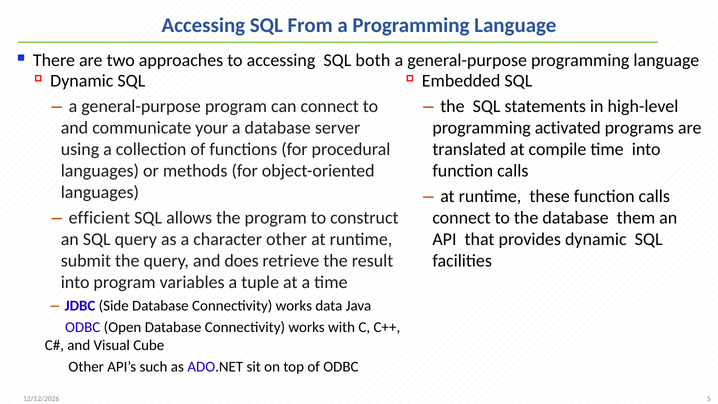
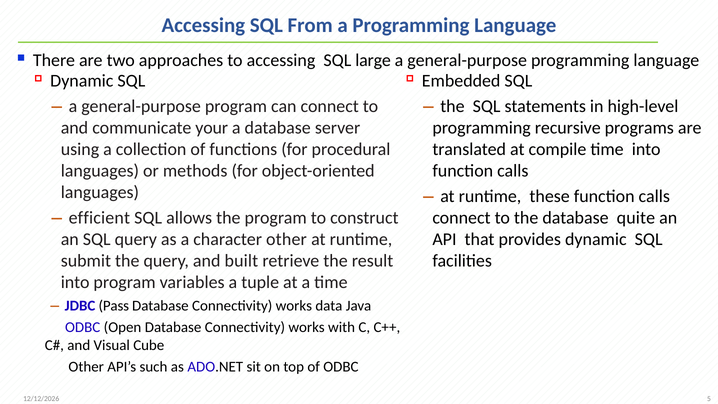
both: both -> large
activated: activated -> recursive
them: them -> quite
does: does -> built
Side: Side -> Pass
